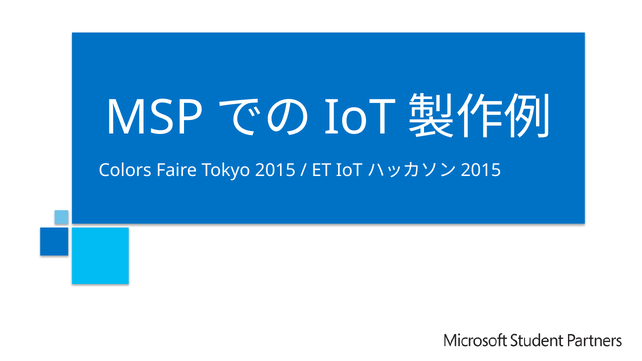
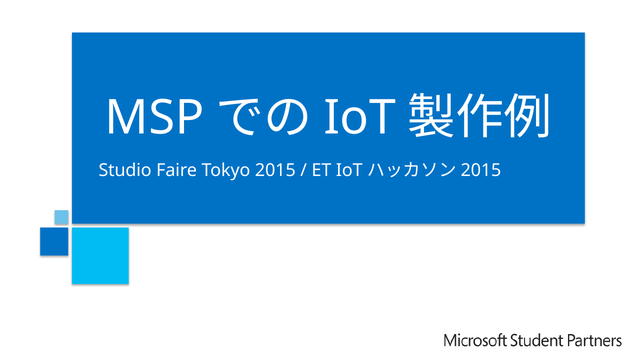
Colors: Colors -> Studio
